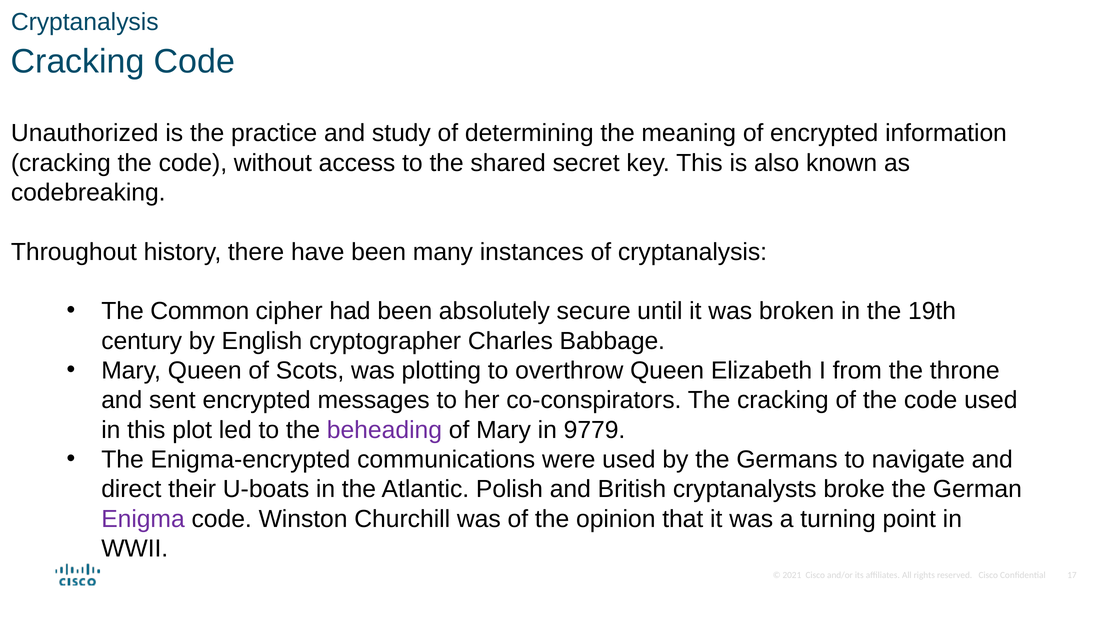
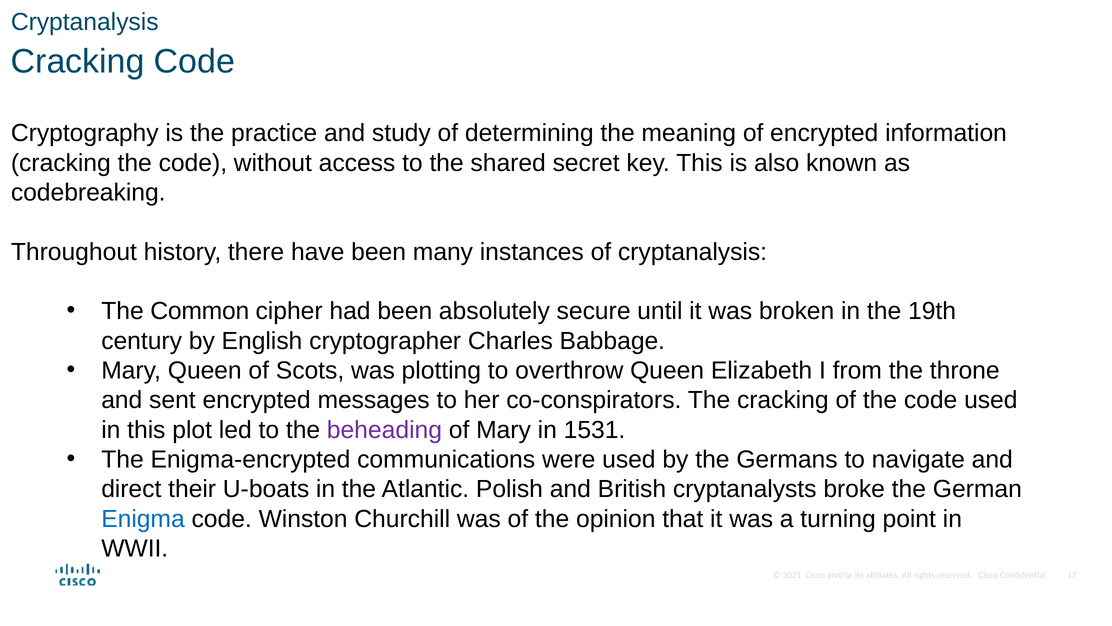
Unauthorized: Unauthorized -> Cryptography
9779: 9779 -> 1531
Enigma colour: purple -> blue
